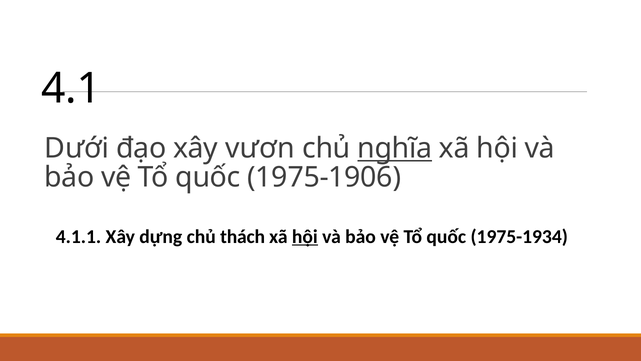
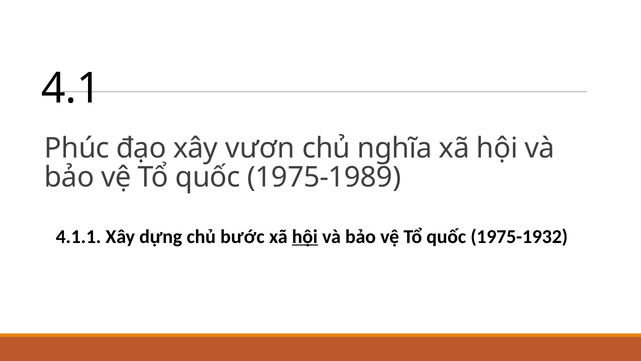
Dưới: Dưới -> Phúc
nghĩa underline: present -> none
1975-1906: 1975-1906 -> 1975-1989
thách: thách -> bước
1975-1934: 1975-1934 -> 1975-1932
